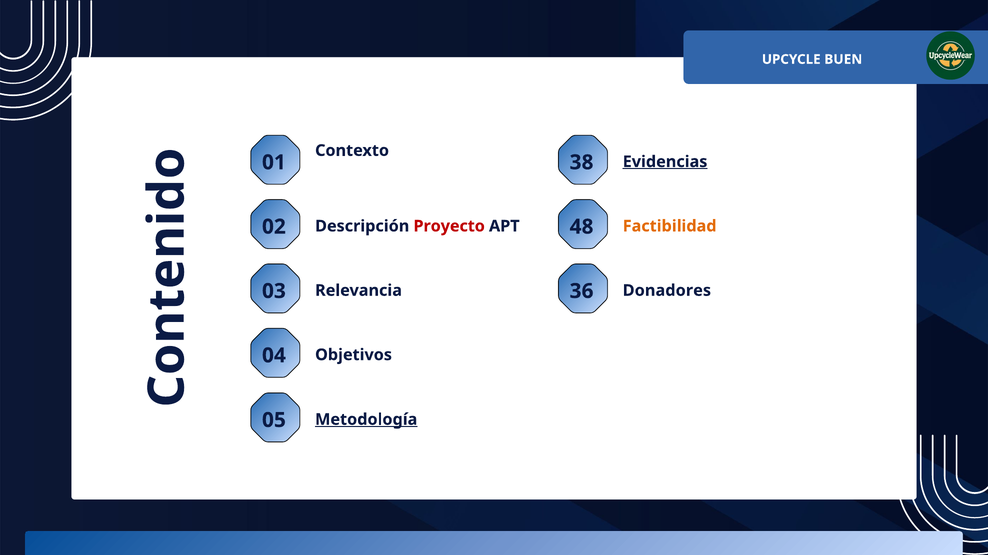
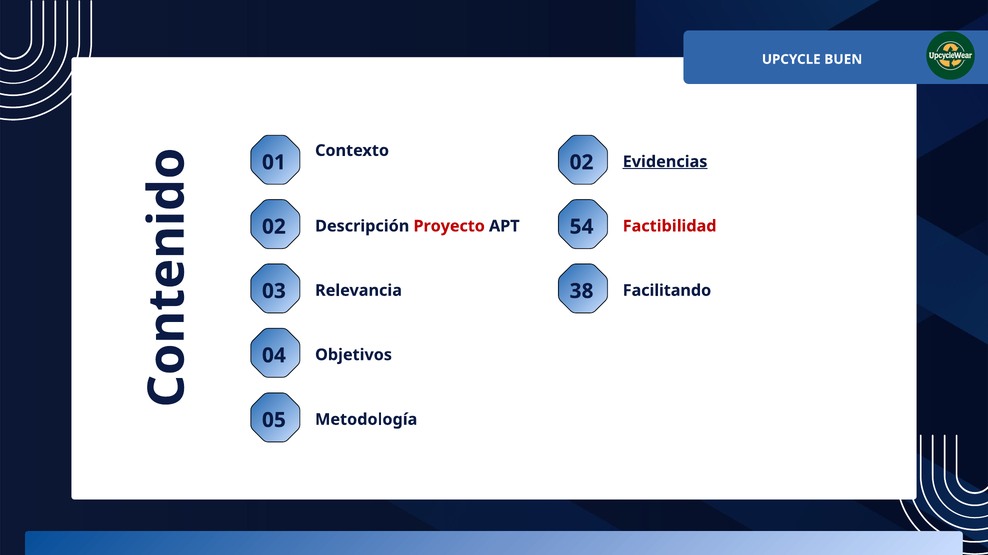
01 38: 38 -> 02
48: 48 -> 54
Factibilidad colour: orange -> red
36: 36 -> 38
Donadores: Donadores -> Facilitando
Metodología underline: present -> none
